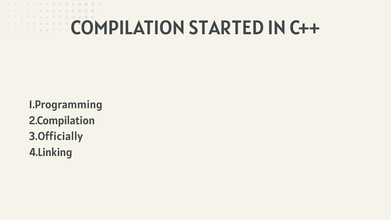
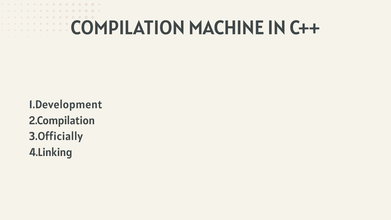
STARTED: STARTED -> MACHINE
1.Programming: 1.Programming -> 1.Development
